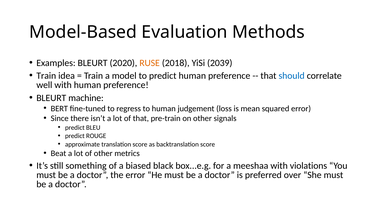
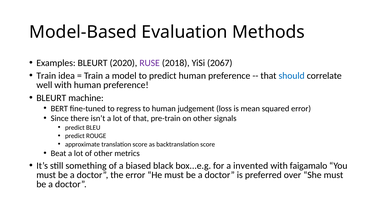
RUSE colour: orange -> purple
2039: 2039 -> 2067
meeshaa: meeshaa -> invented
violations: violations -> faigamalo
